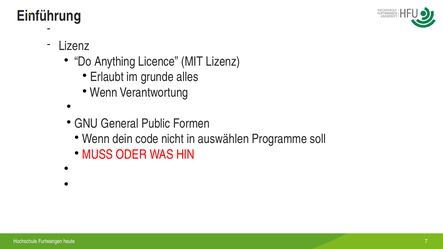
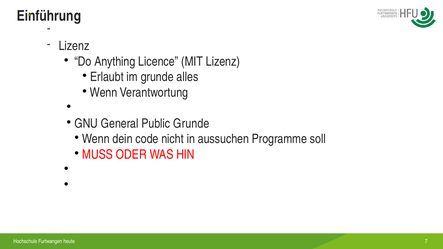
Public Formen: Formen -> Grunde
auswählen: auswählen -> aussuchen
